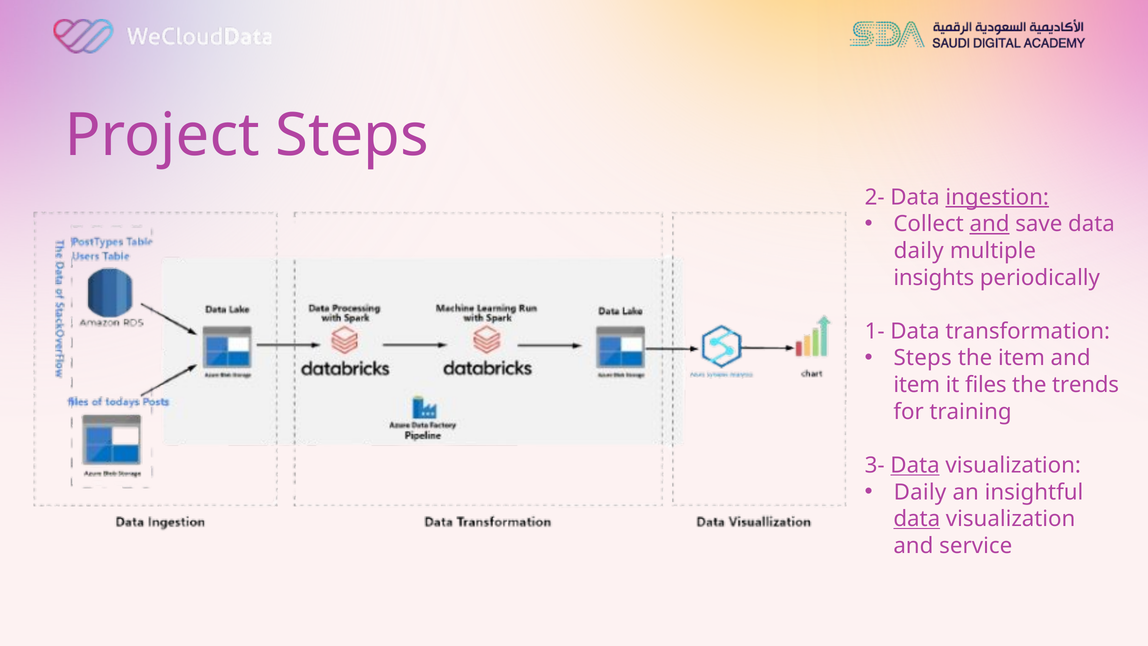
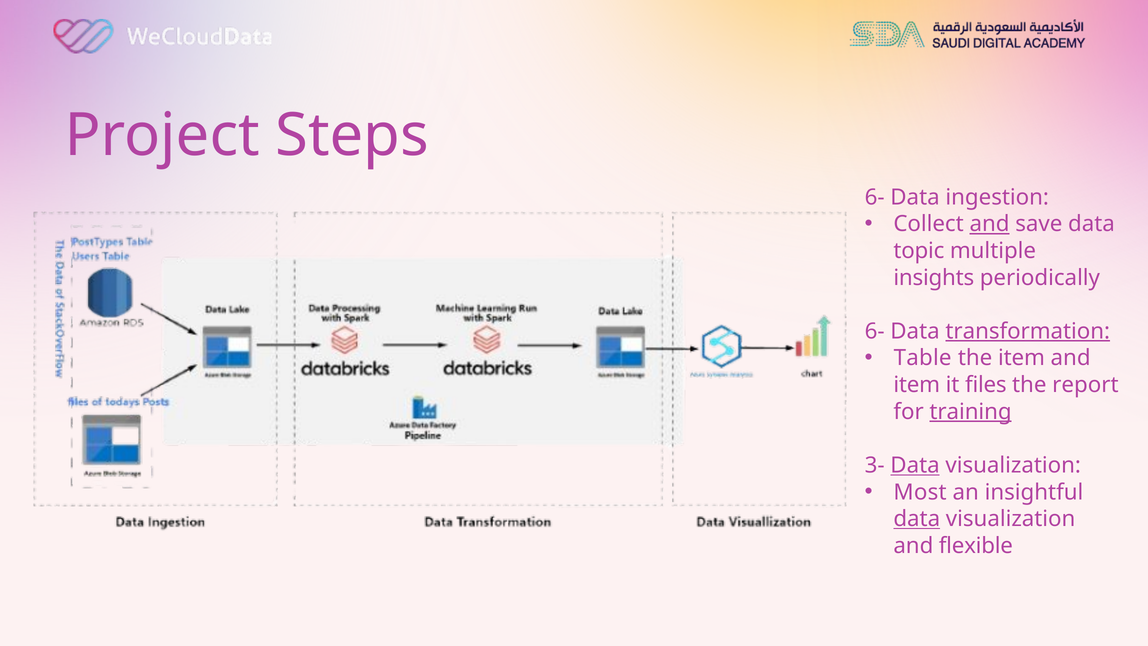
2- at (875, 197): 2- -> 6-
ingestion underline: present -> none
daily at (919, 251): daily -> topic
1- at (875, 331): 1- -> 6-
transformation underline: none -> present
Steps at (923, 358): Steps -> Table
trends: trends -> report
training underline: none -> present
Daily at (920, 492): Daily -> Most
service: service -> flexible
